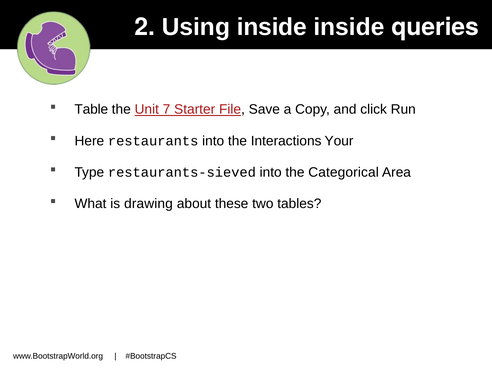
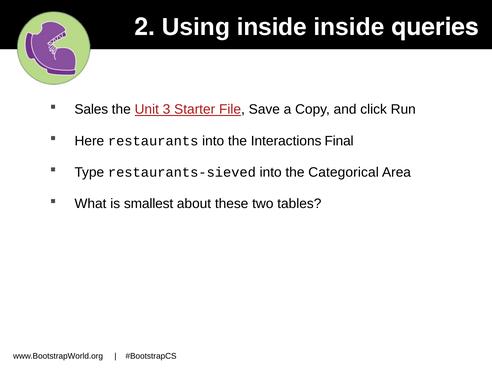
Table: Table -> Sales
7: 7 -> 3
Your: Your -> Final
drawing: drawing -> smallest
